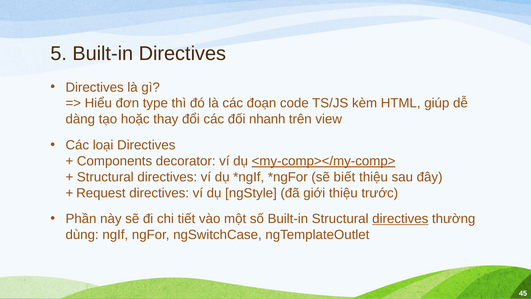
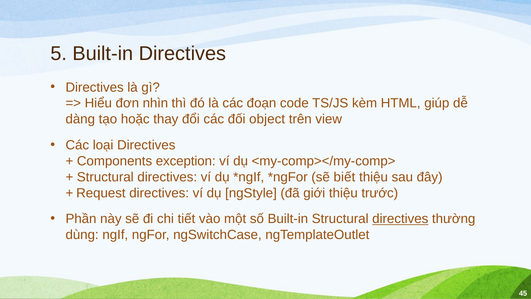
type: type -> nhìn
nhanh: nhanh -> object
decorator: decorator -> exception
<my-comp></my-comp> underline: present -> none
